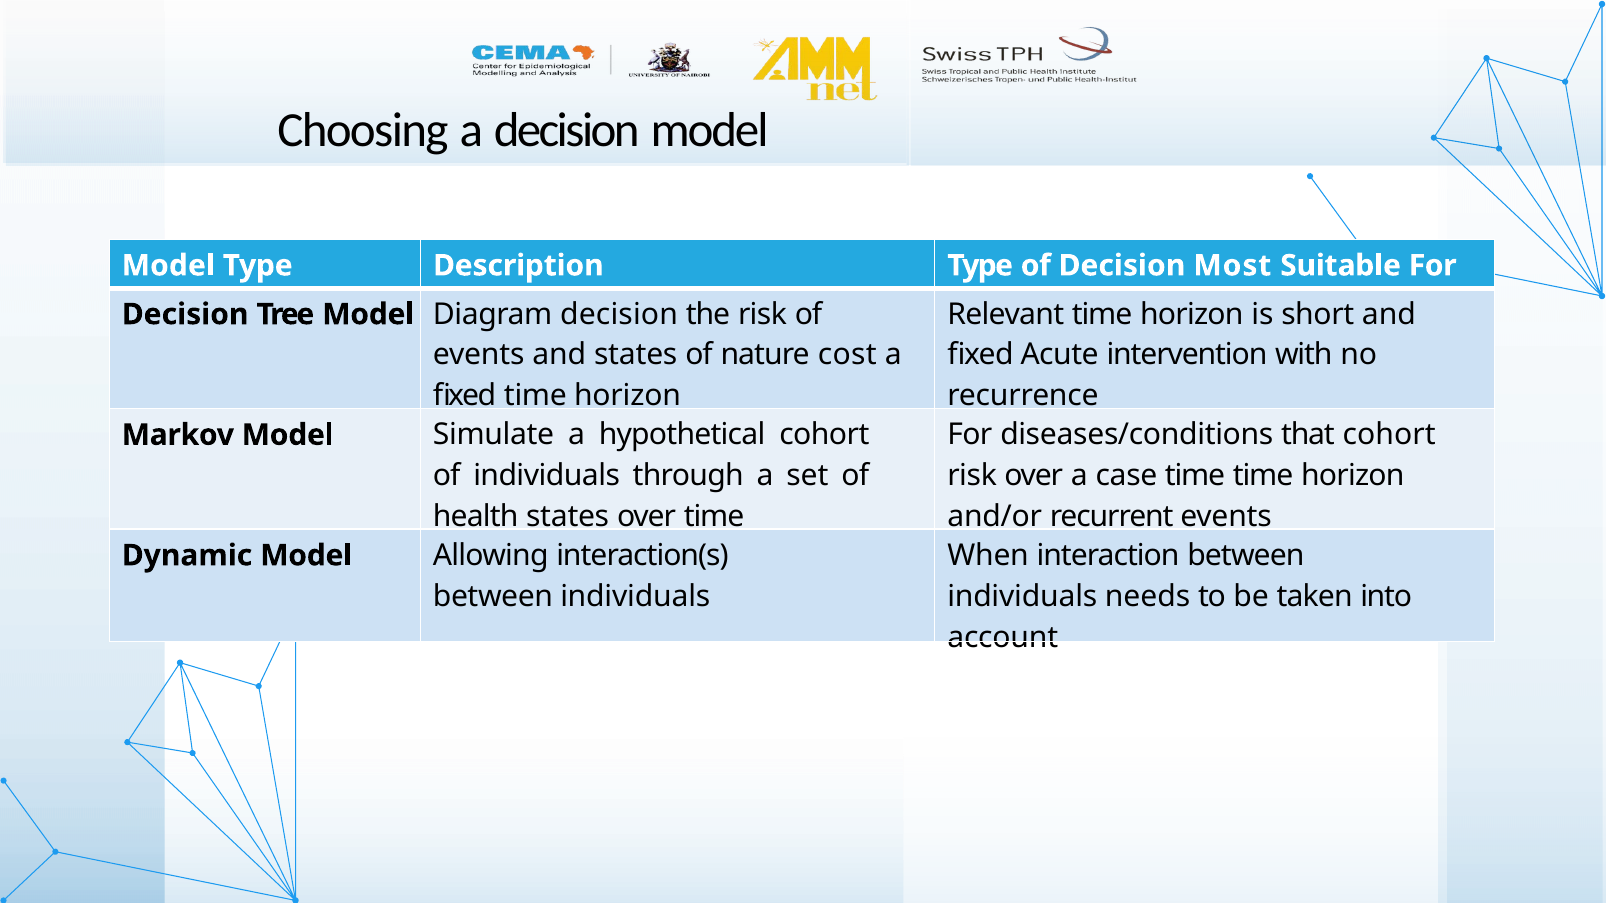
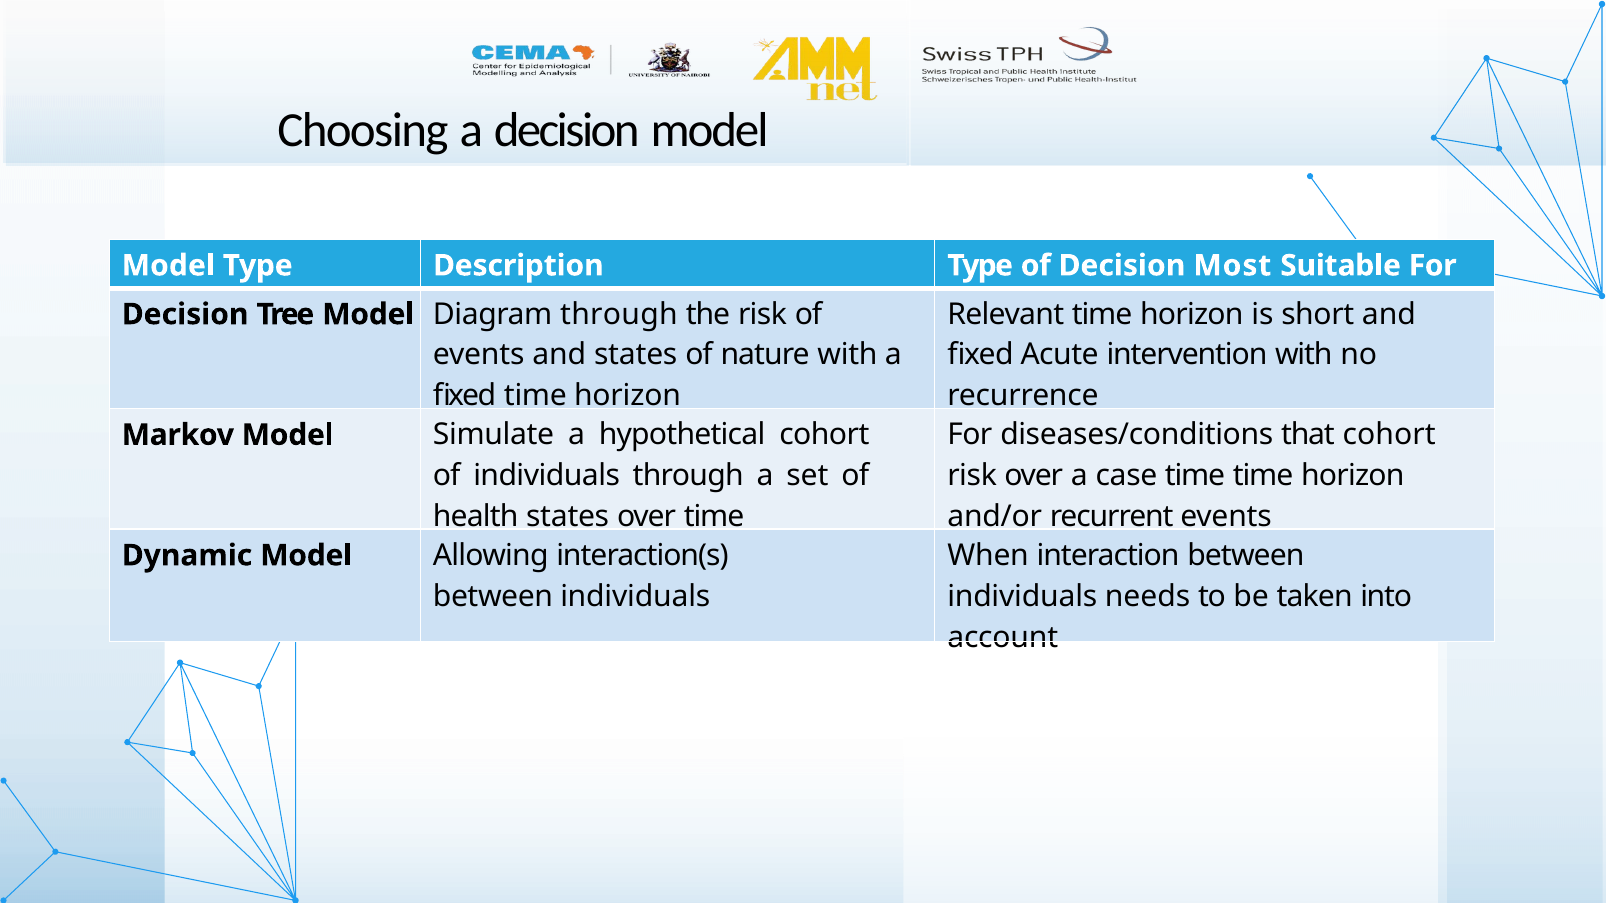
Diagram decision: decision -> through
nature cost: cost -> with
